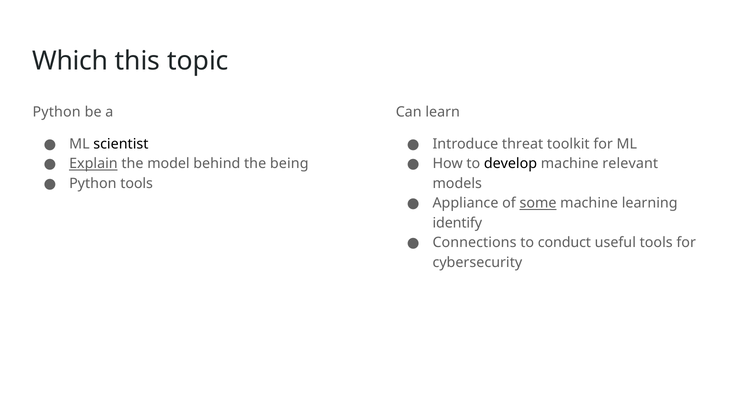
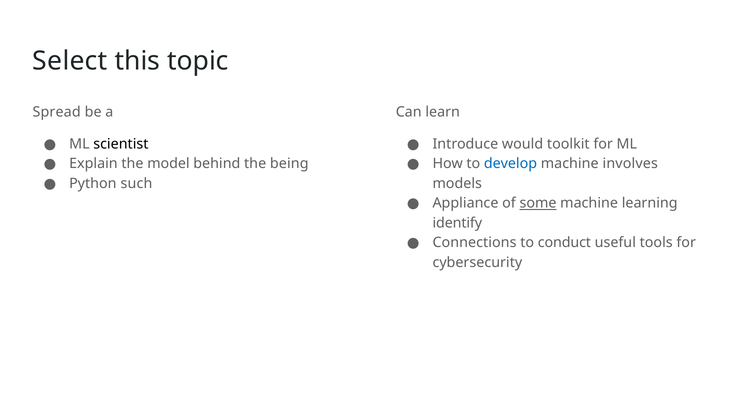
Which: Which -> Select
Python at (57, 112): Python -> Spread
threat: threat -> would
Explain underline: present -> none
develop colour: black -> blue
relevant: relevant -> involves
Python tools: tools -> such
